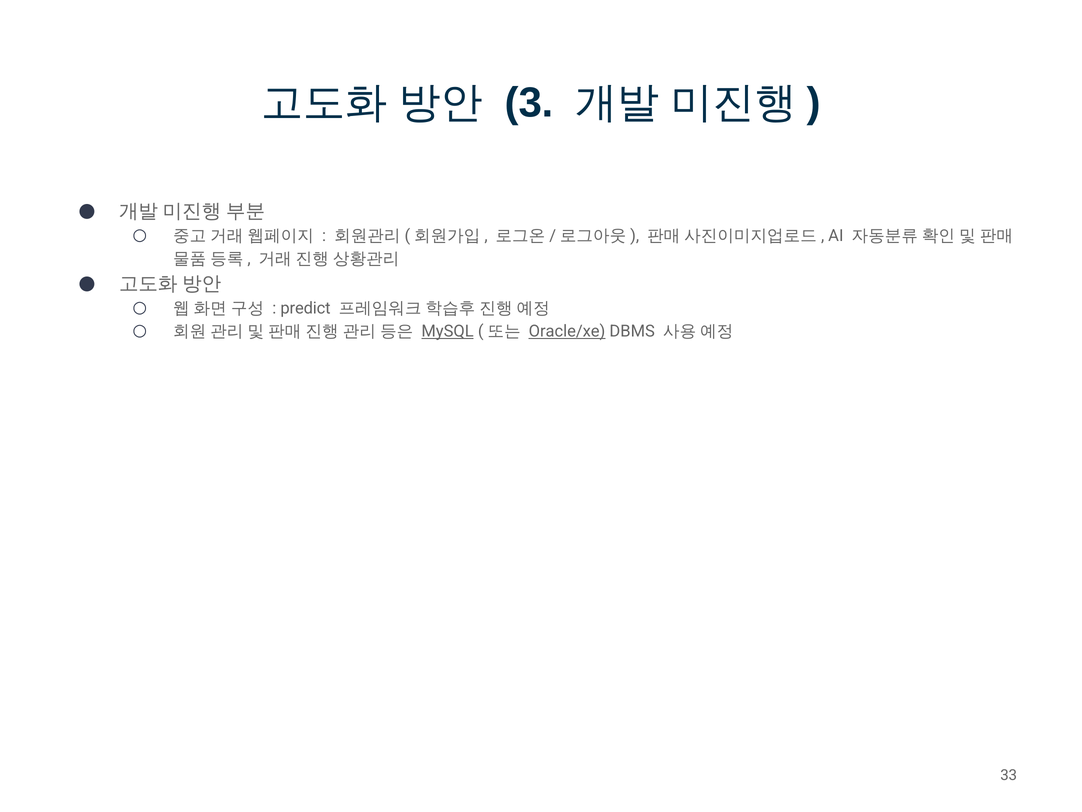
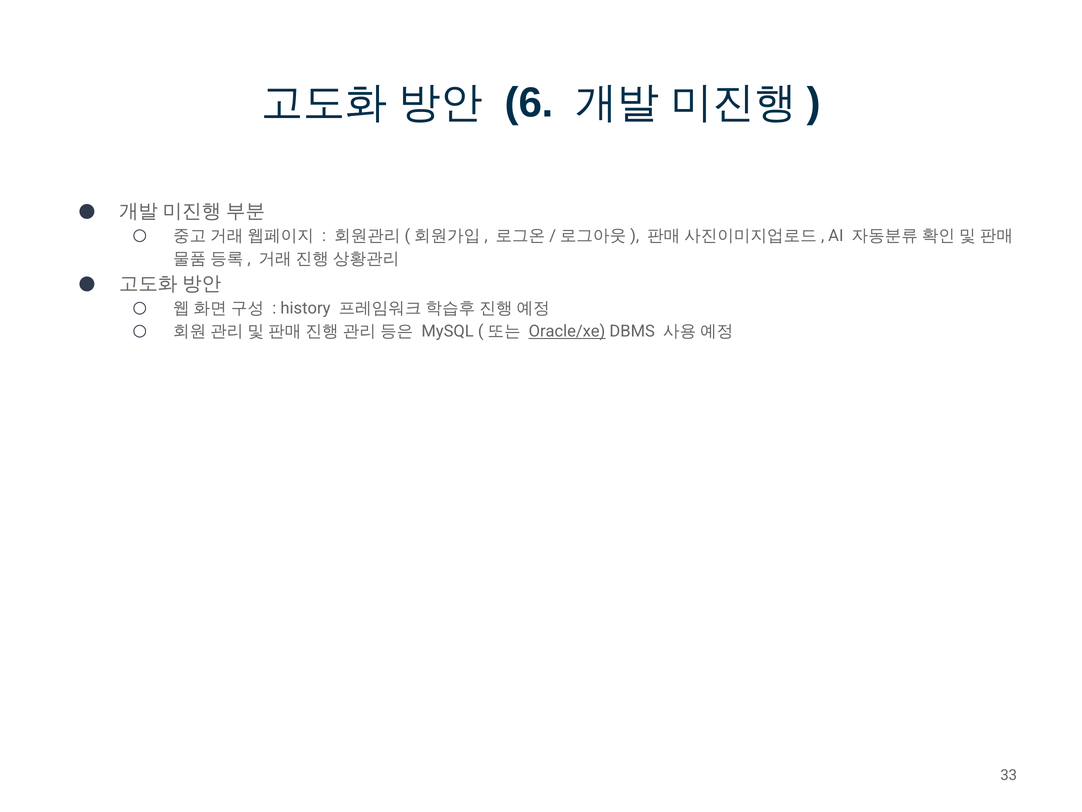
3: 3 -> 6
predict: predict -> history
MySQL underline: present -> none
